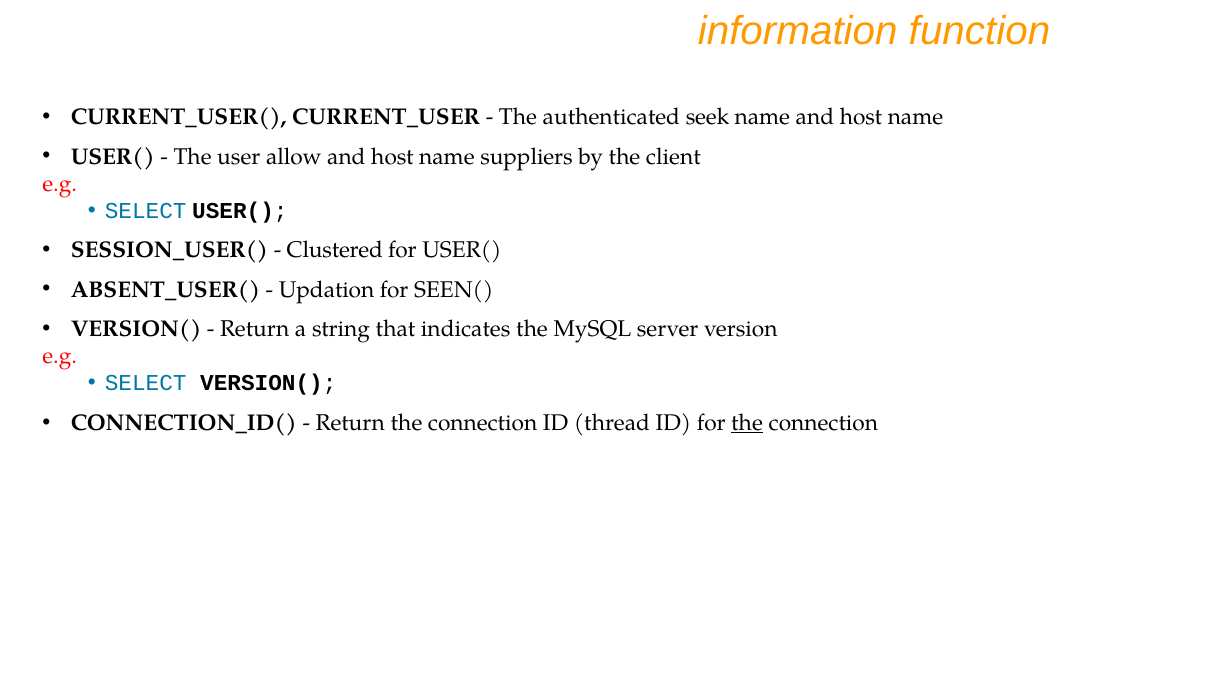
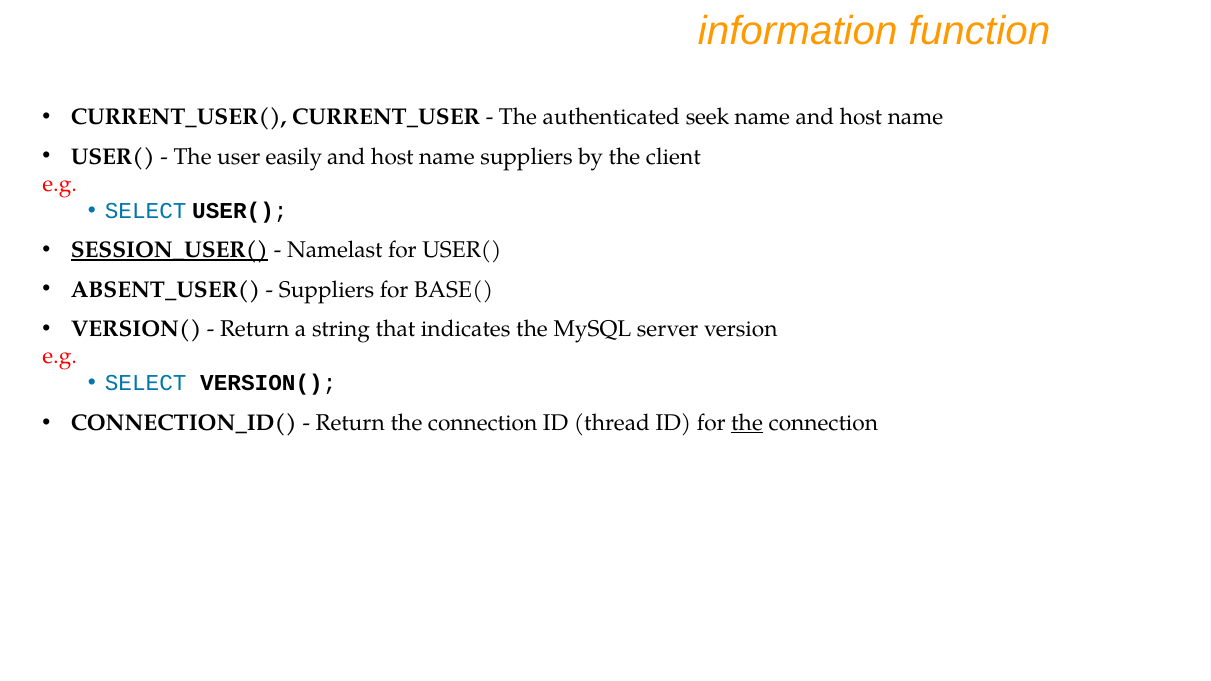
allow: allow -> easily
SESSION_USER( underline: none -> present
Clustered: Clustered -> Namelast
Updation at (327, 290): Updation -> Suppliers
SEEN(: SEEN( -> BASE(
